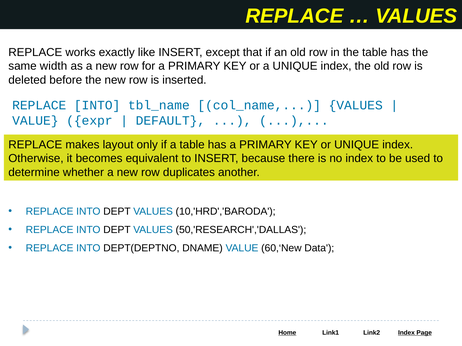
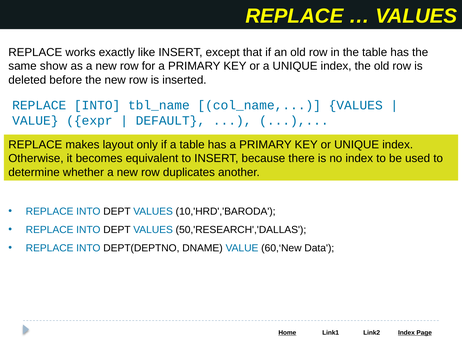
width: width -> show
